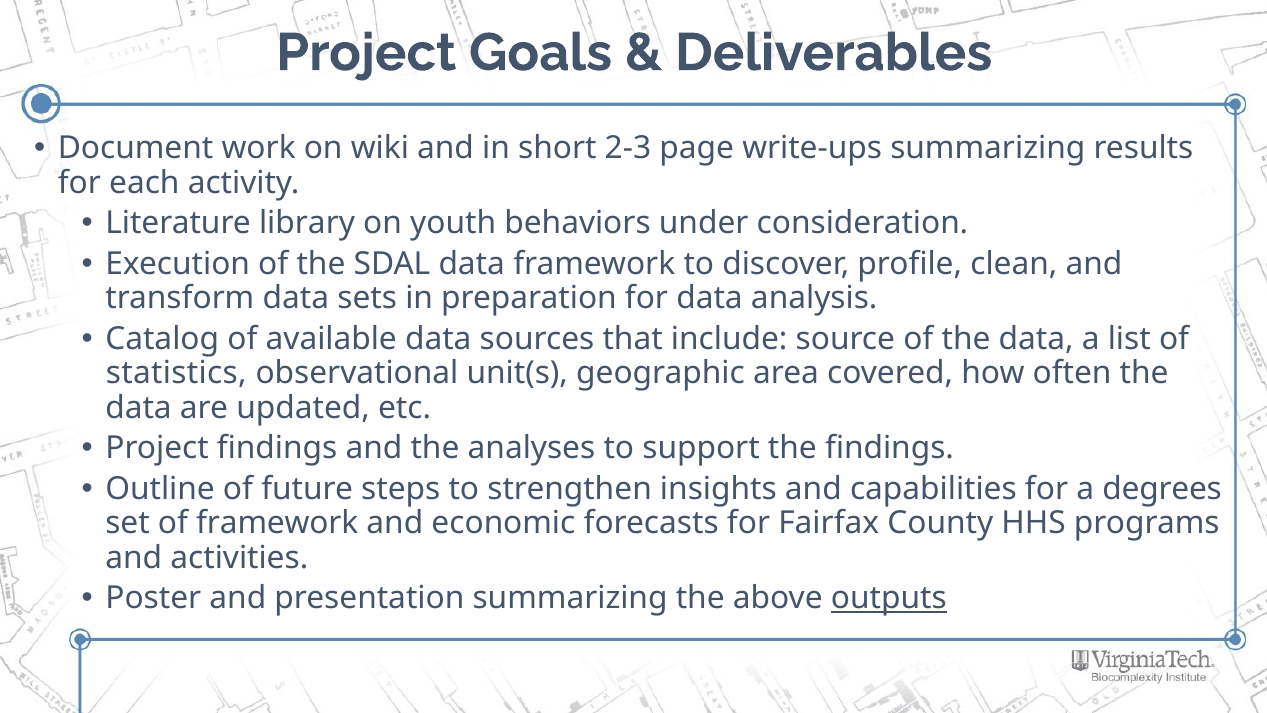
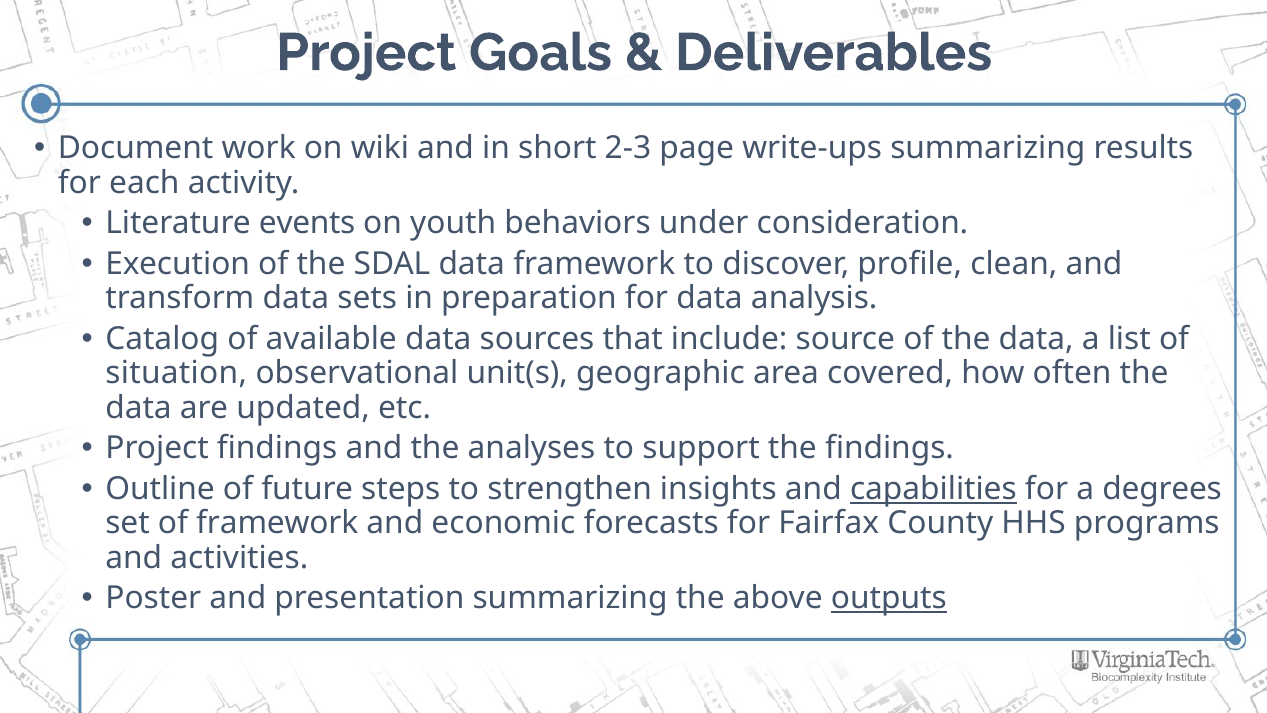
library: library -> events
statistics: statistics -> situation
capabilities underline: none -> present
